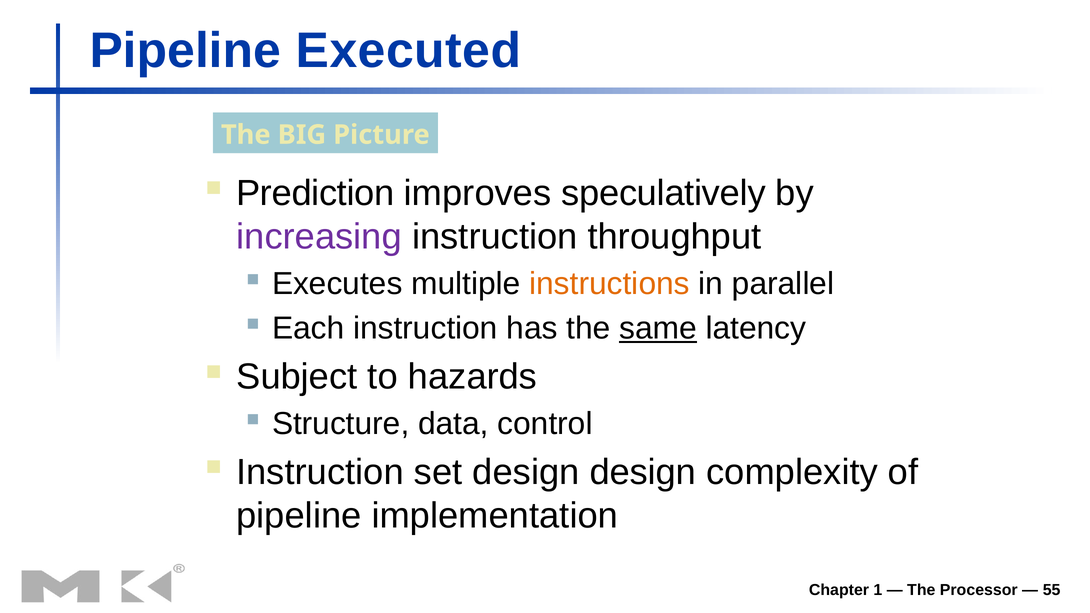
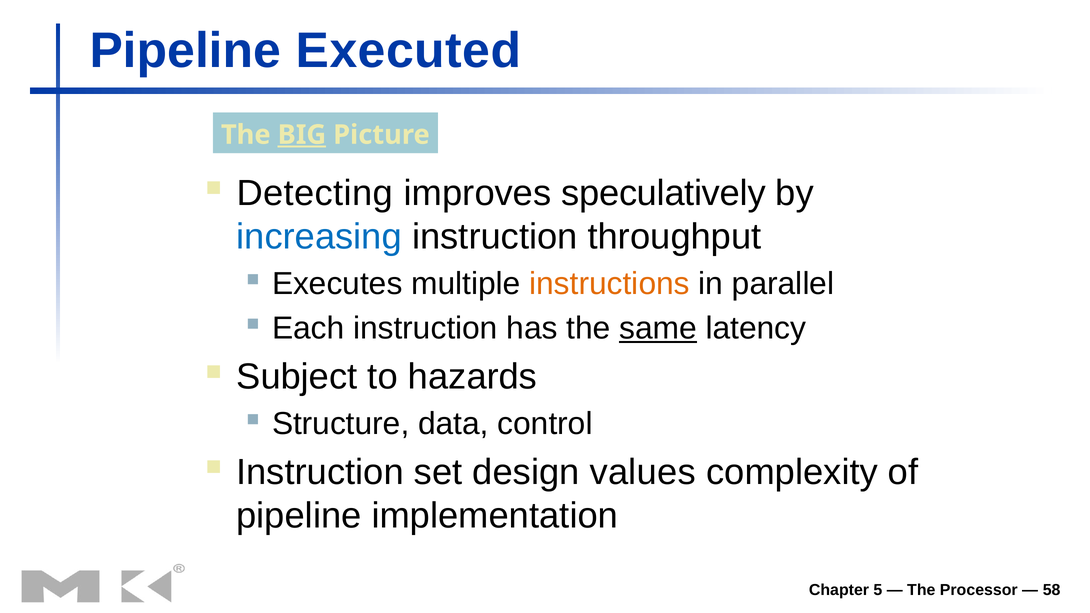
BIG underline: none -> present
Prediction: Prediction -> Detecting
increasing colour: purple -> blue
design design: design -> values
1: 1 -> 5
55: 55 -> 58
